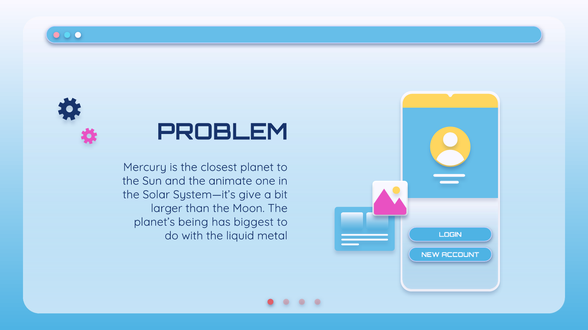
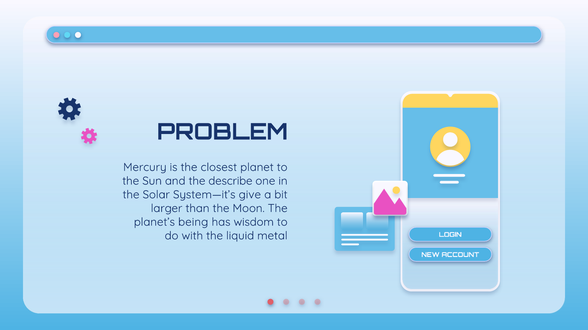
animate: animate -> describe
biggest: biggest -> wisdom
